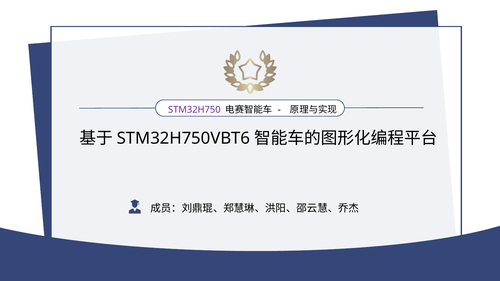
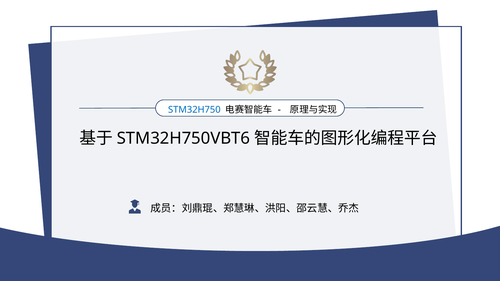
STM32H750 colour: purple -> blue
